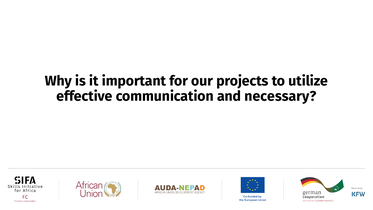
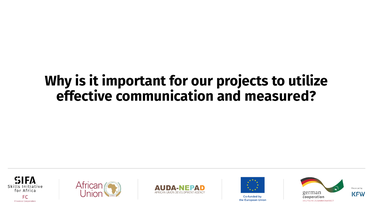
necessary: necessary -> measured
